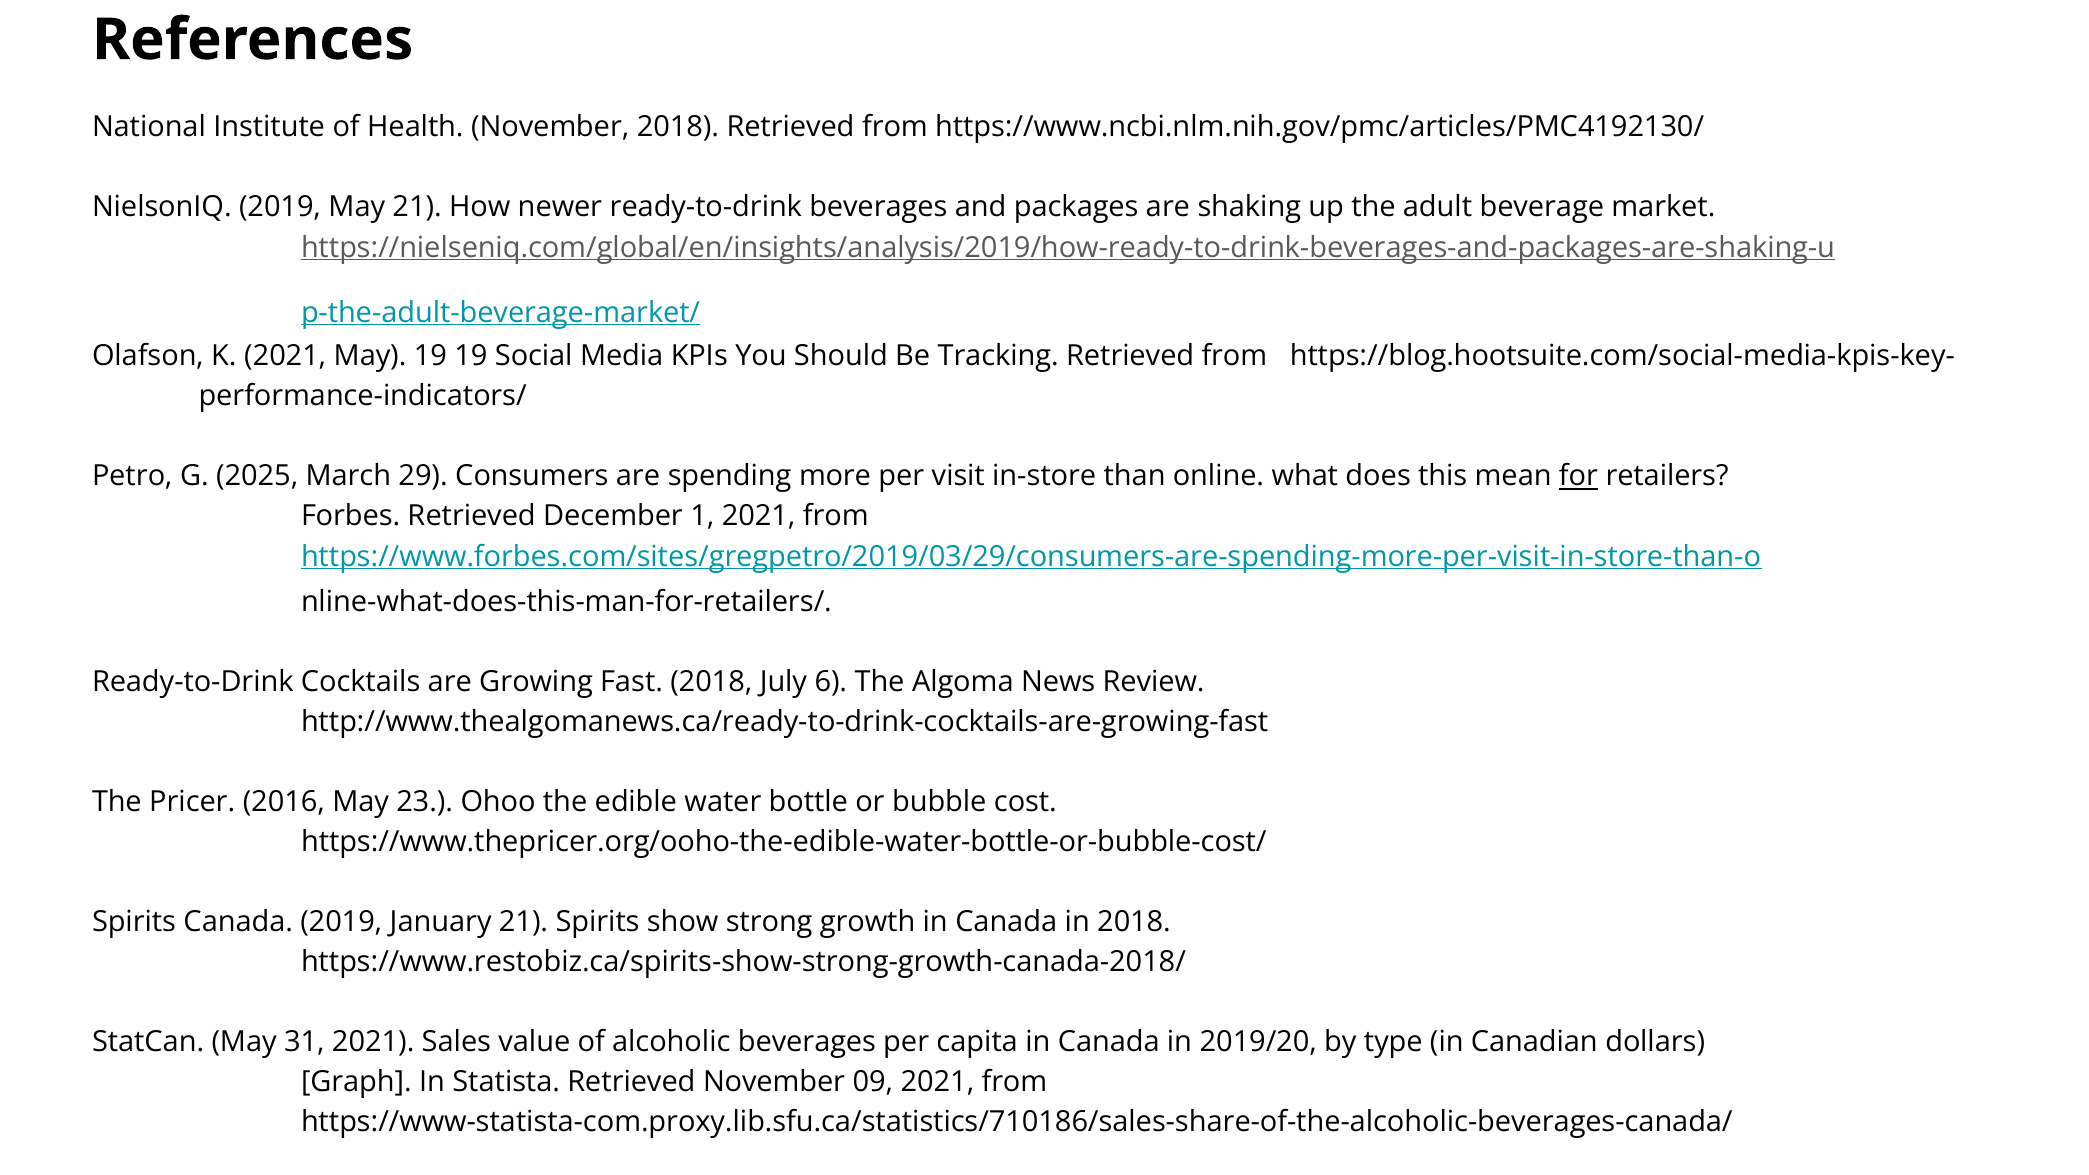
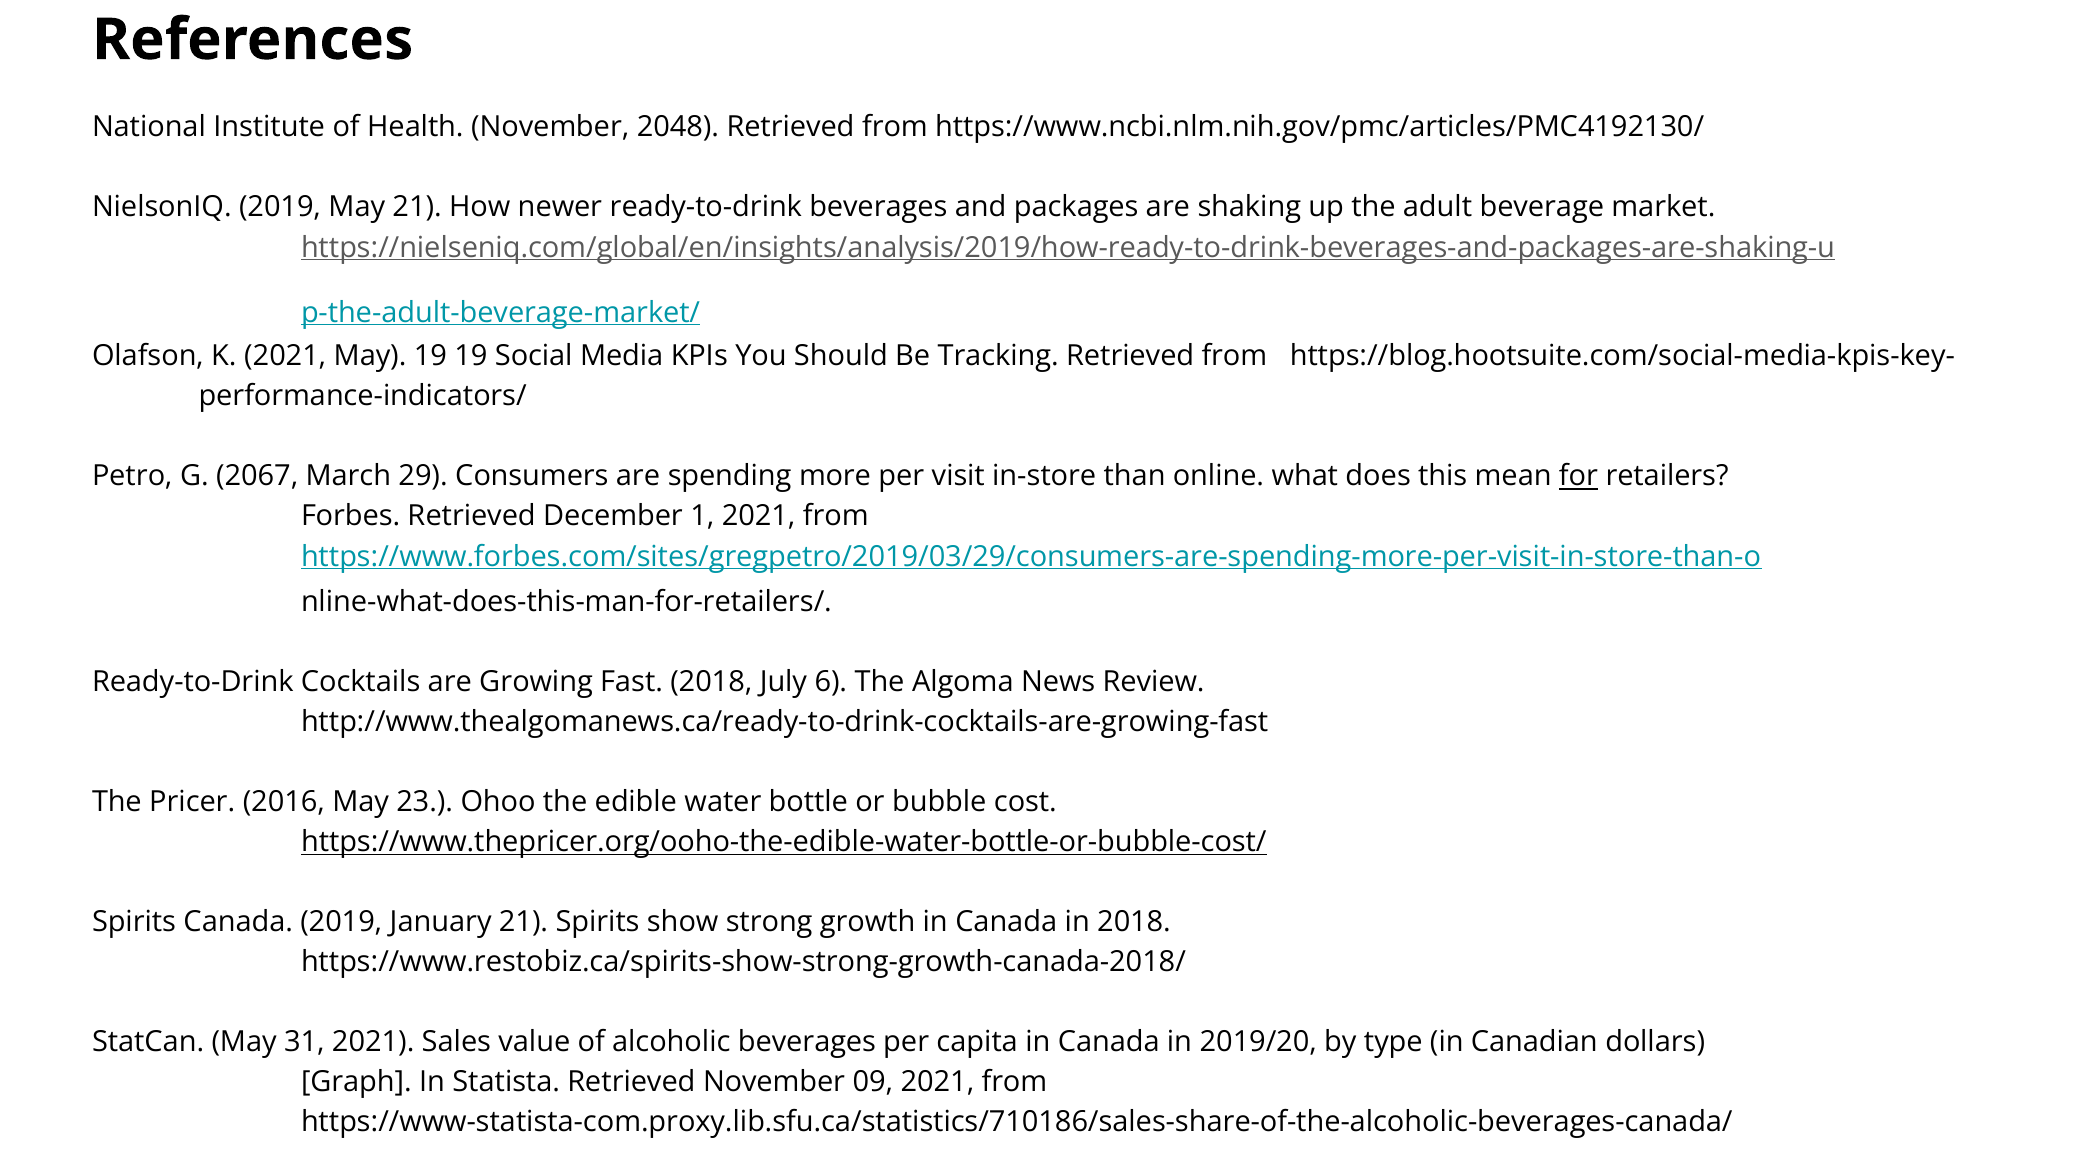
November 2018: 2018 -> 2048
2025: 2025 -> 2067
https://www.thepricer.org/ooho-the-edible-water-bottle-or-bubble-cost/ underline: none -> present
